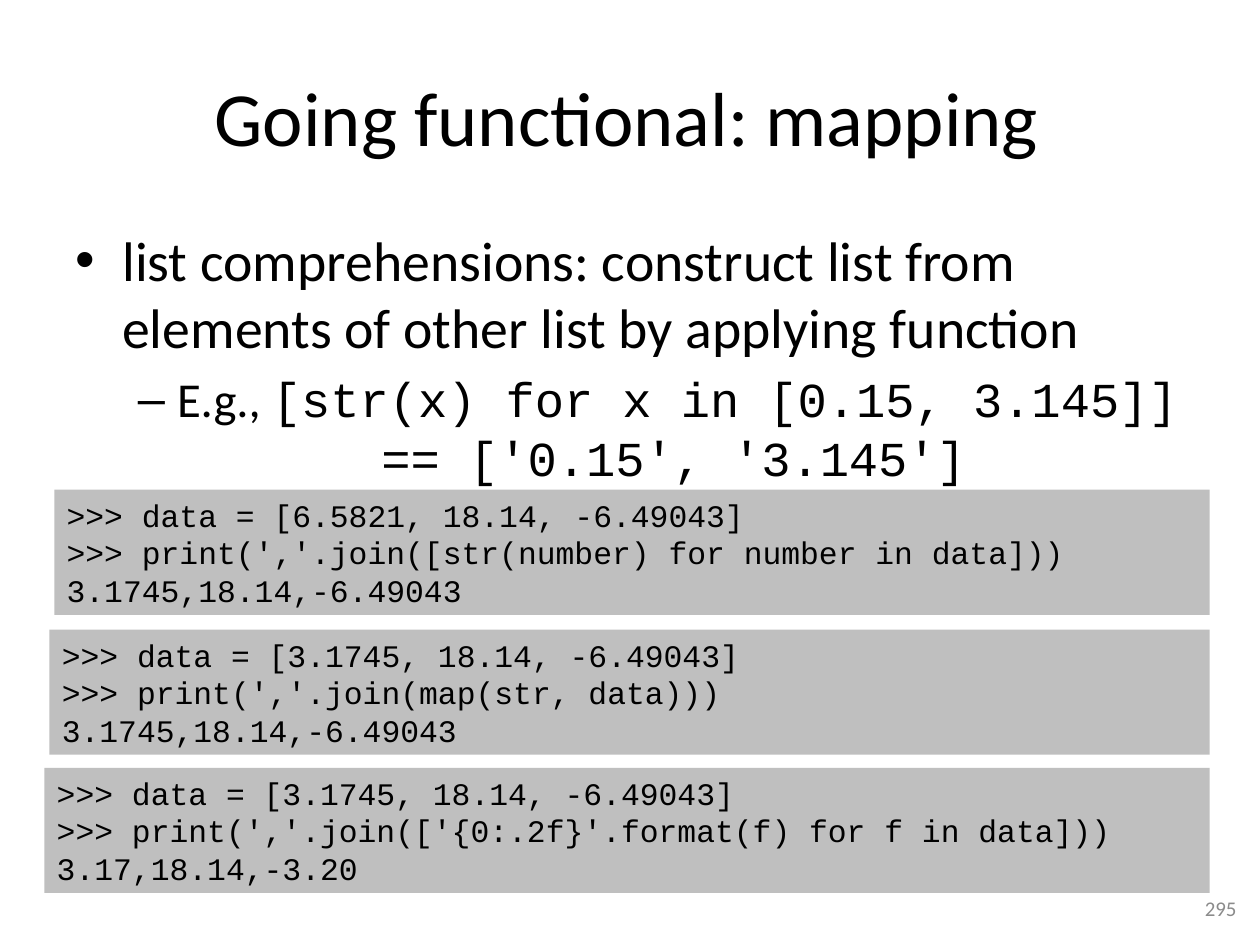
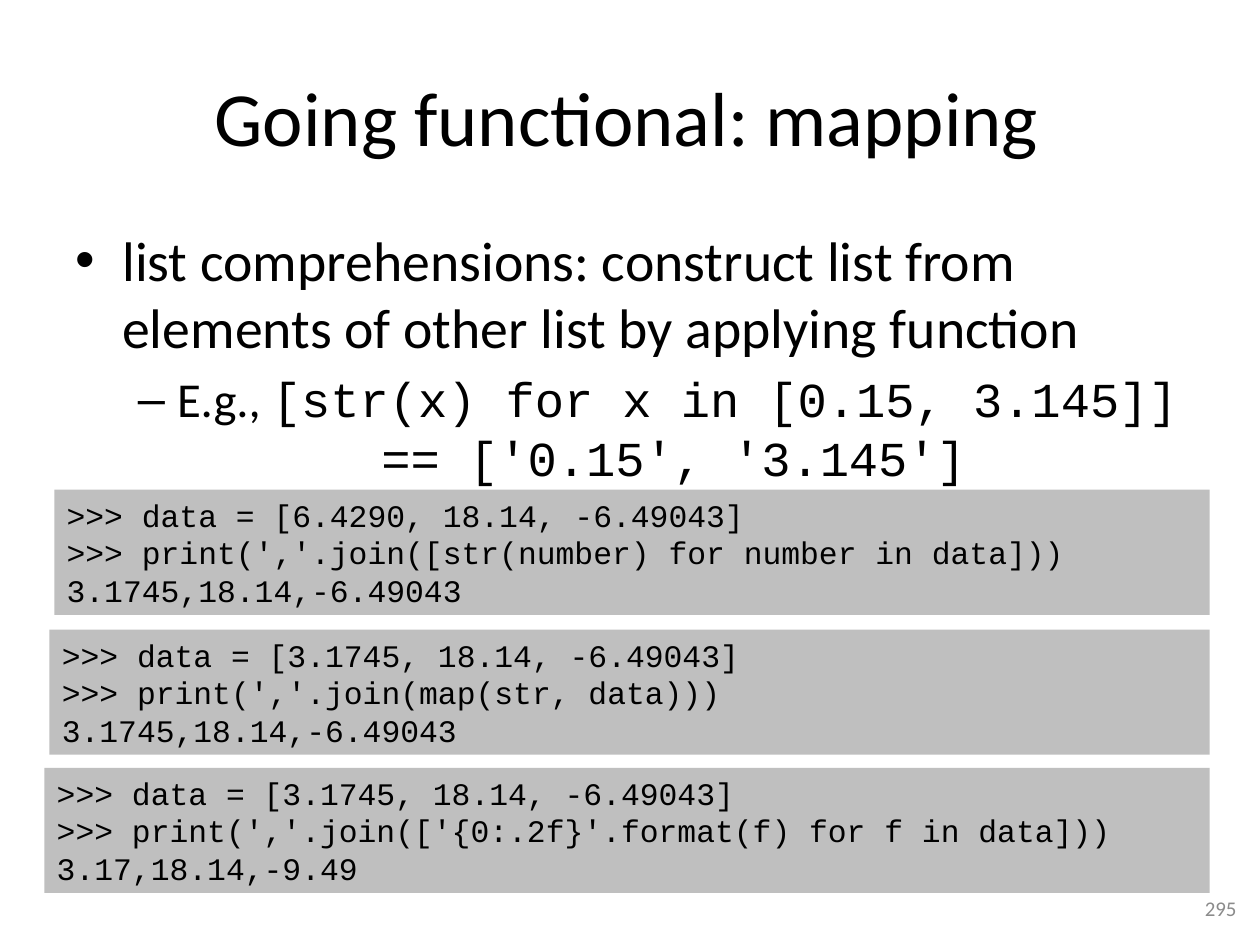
6.5821: 6.5821 -> 6.4290
3.17,18.14,-3.20: 3.17,18.14,-3.20 -> 3.17,18.14,-9.49
